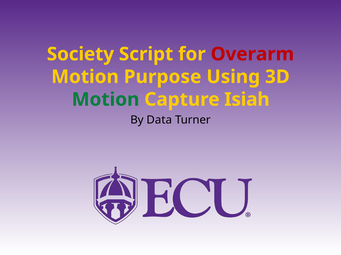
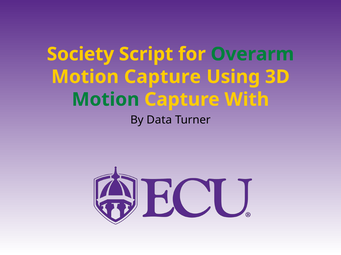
Overarm colour: red -> green
Purpose at (163, 77): Purpose -> Capture
Isiah: Isiah -> With
